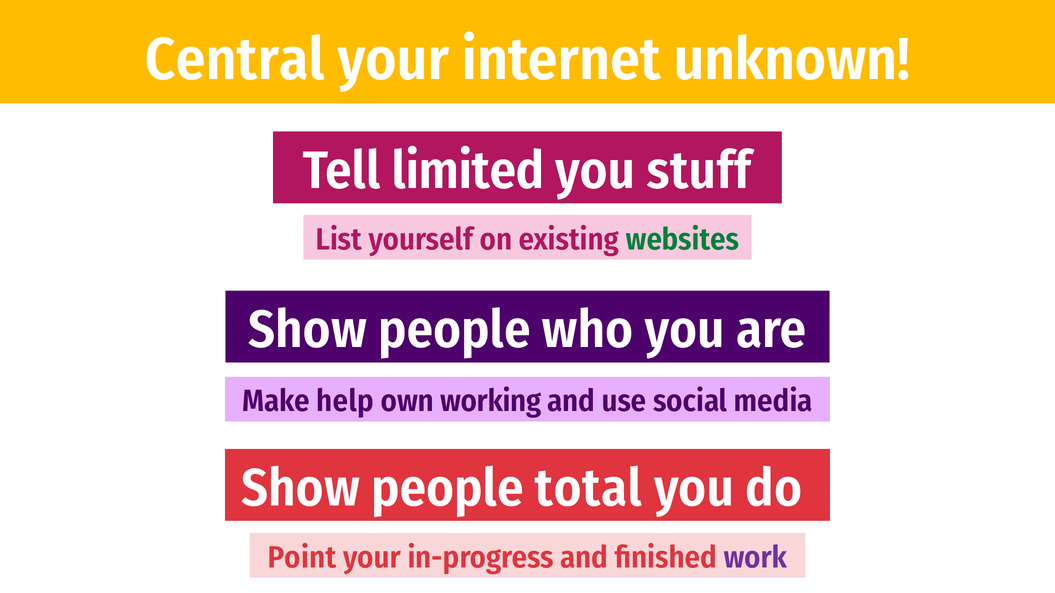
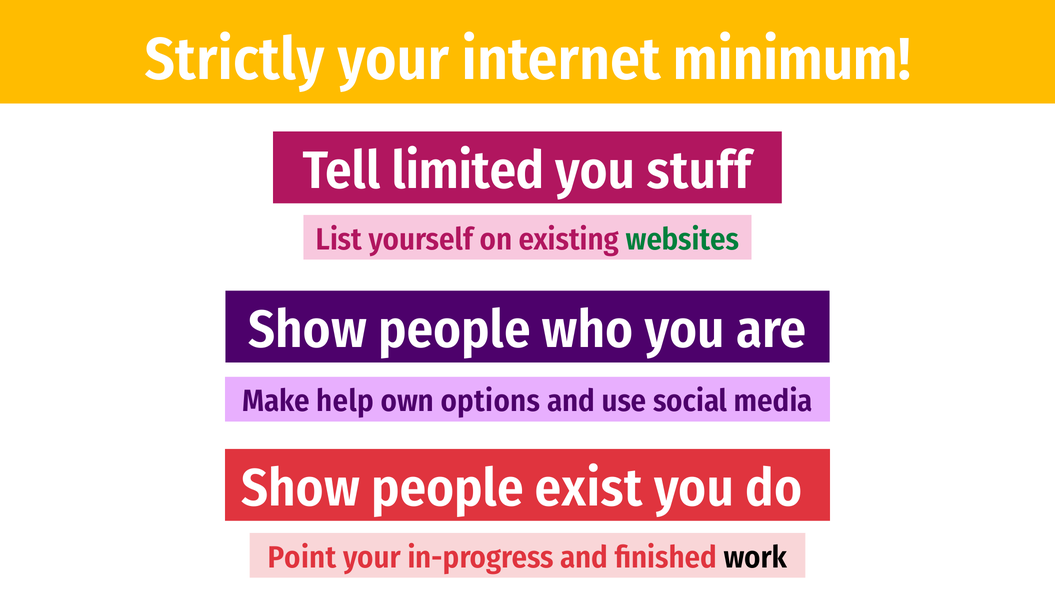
Central: Central -> Strictly
unknown: unknown -> minimum
working: working -> options
total: total -> exist
work colour: purple -> black
